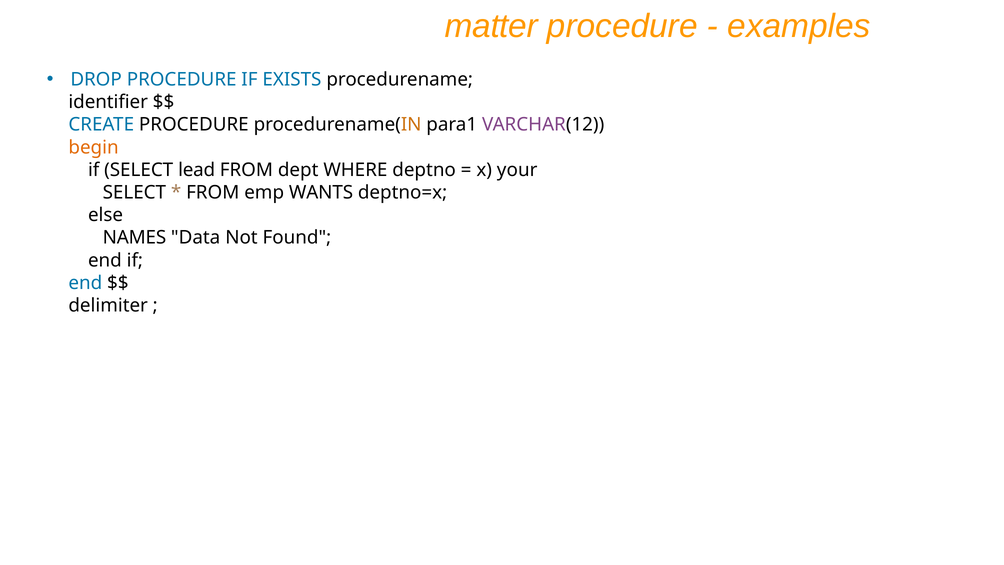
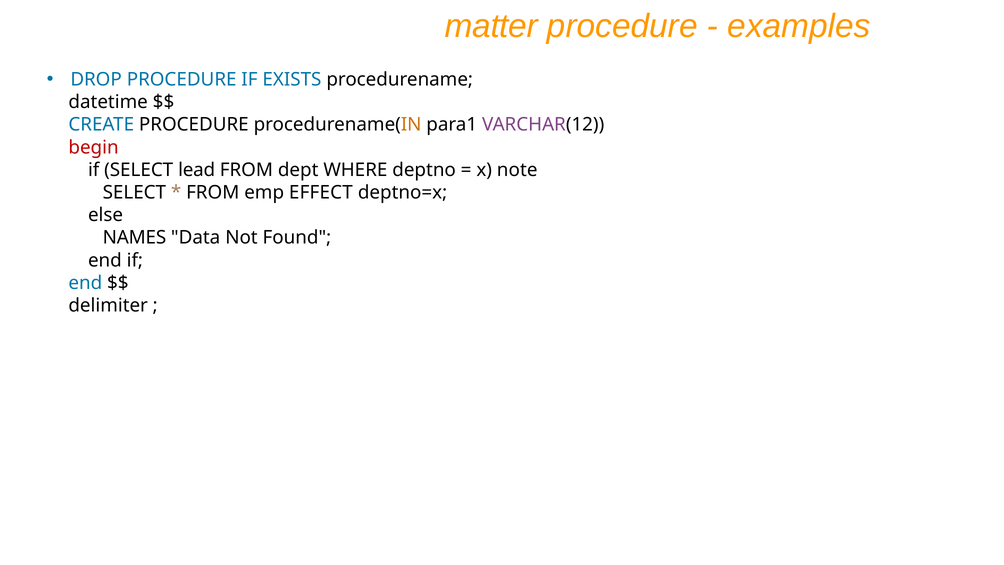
identifier: identifier -> datetime
begin colour: orange -> red
your: your -> note
WANTS: WANTS -> EFFECT
